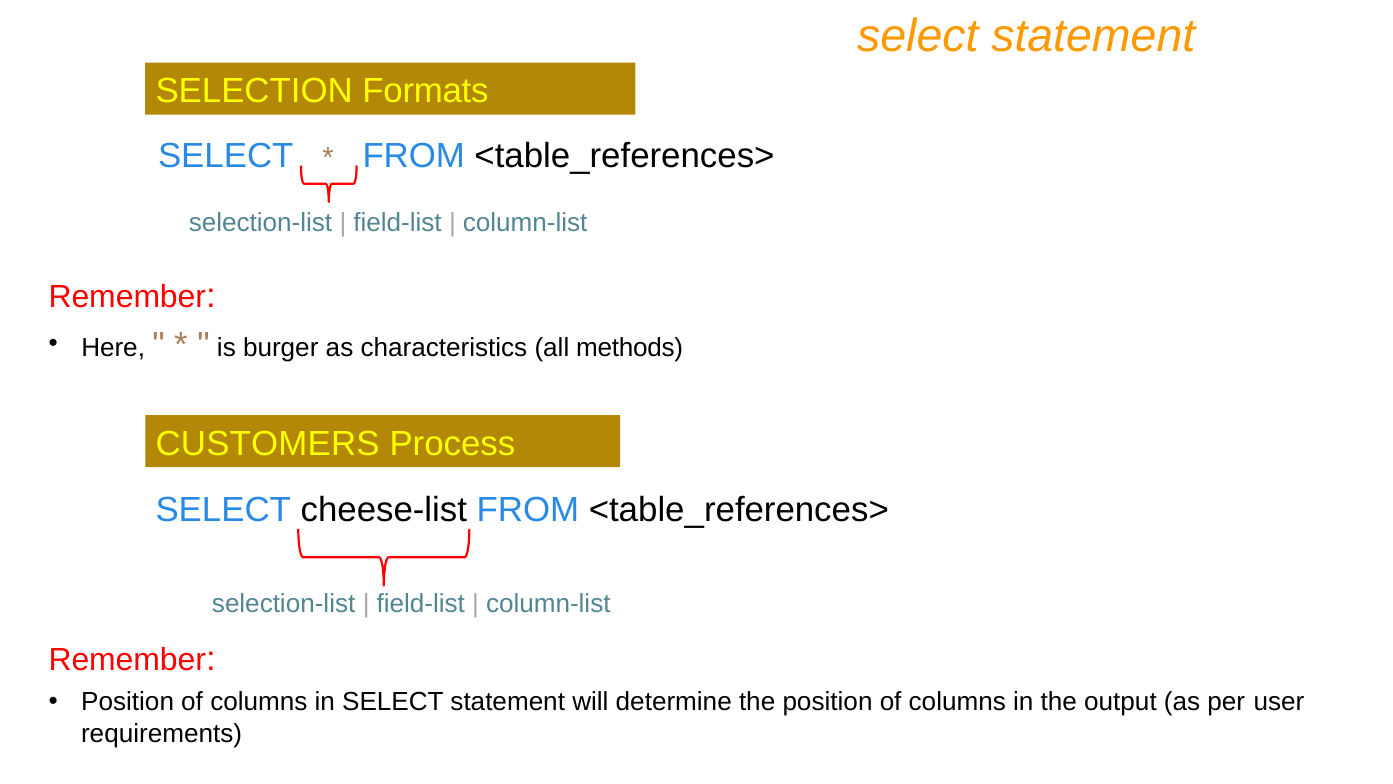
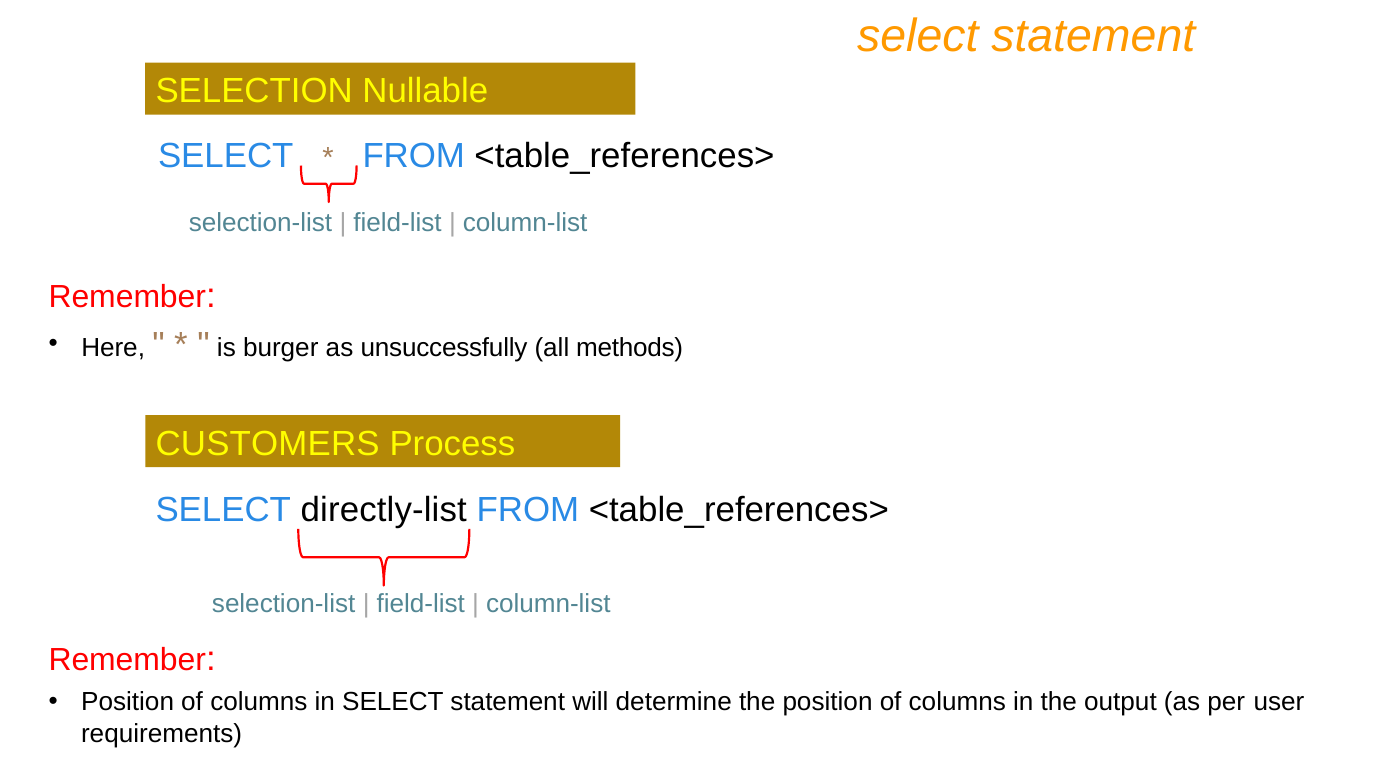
Formats: Formats -> Nullable
characteristics: characteristics -> unsuccessfully
cheese-list: cheese-list -> directly-list
